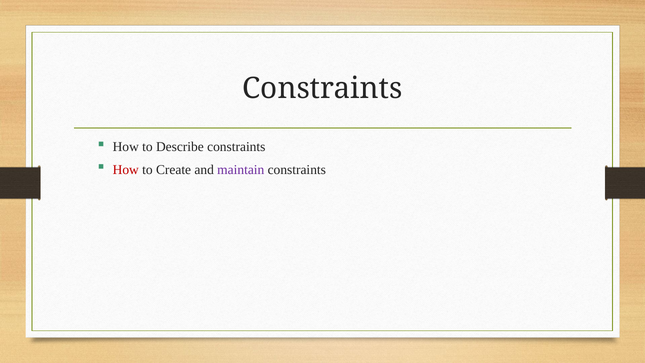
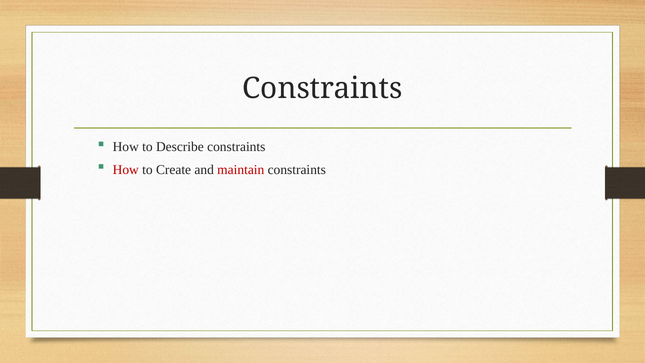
maintain colour: purple -> red
